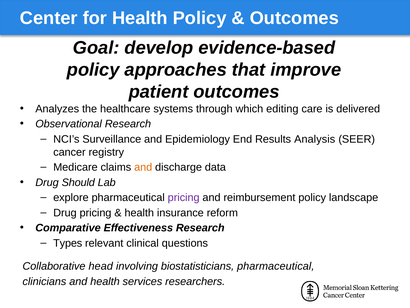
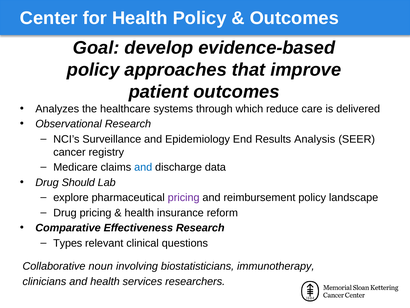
editing: editing -> reduce
and at (143, 167) colour: orange -> blue
head: head -> noun
biostatisticians pharmaceutical: pharmaceutical -> immunotherapy
